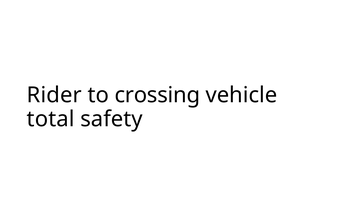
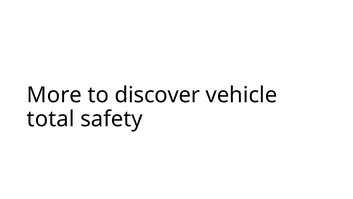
Rider: Rider -> More
crossing: crossing -> discover
